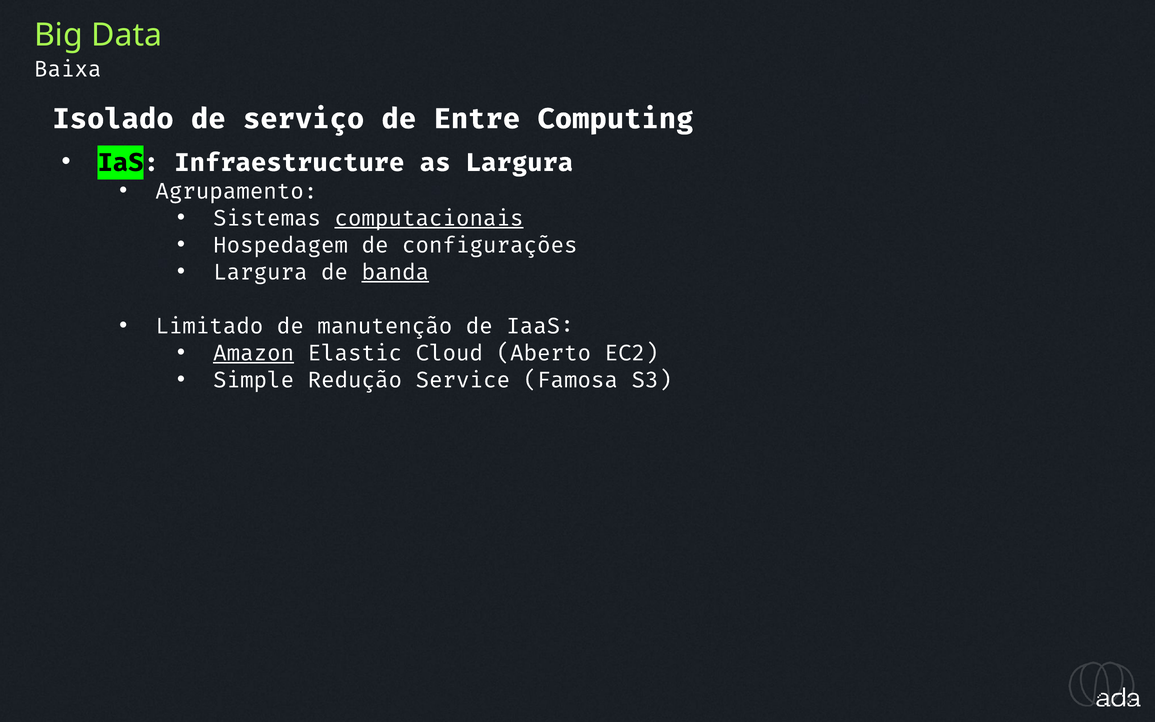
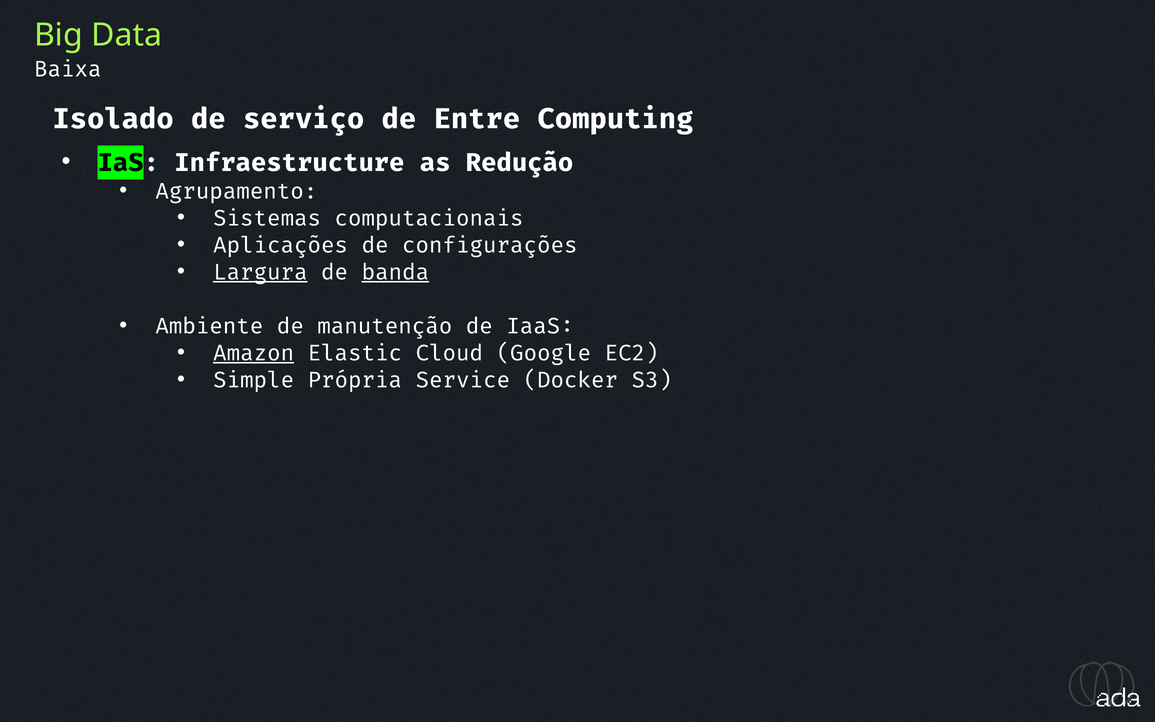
as Largura: Largura -> Redução
computacionais underline: present -> none
Hospedagem: Hospedagem -> Aplicações
Largura at (260, 272) underline: none -> present
Limitado: Limitado -> Ambiente
Aberto: Aberto -> Google
Redução: Redução -> Própria
Famosa: Famosa -> Docker
